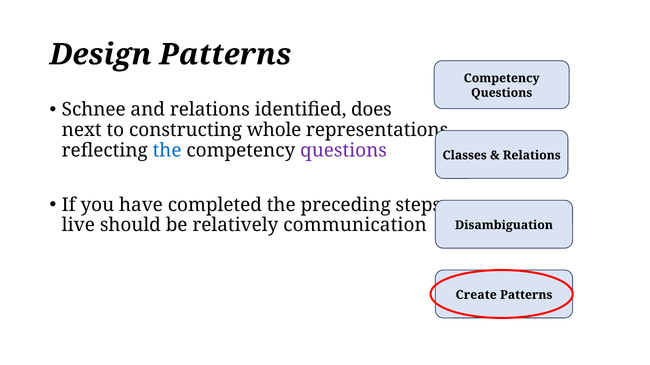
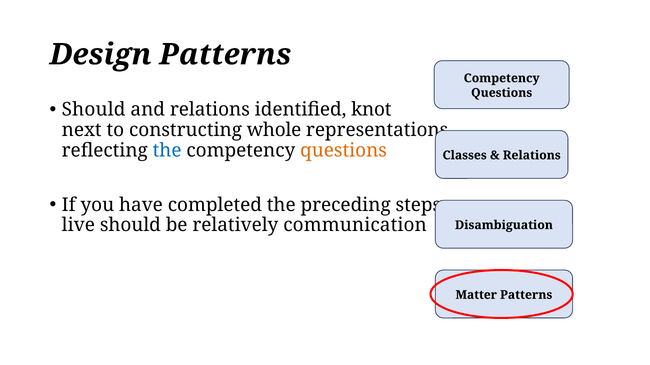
Schnee at (94, 110): Schnee -> Should
does: does -> knot
questions at (344, 151) colour: purple -> orange
Create: Create -> Matter
